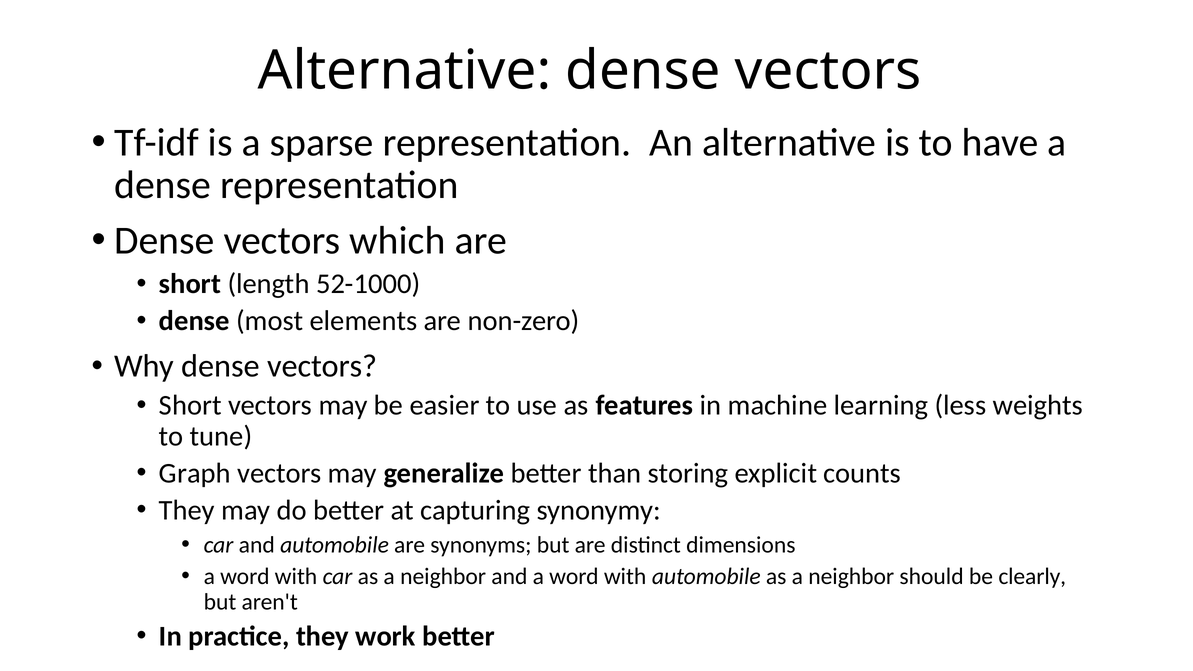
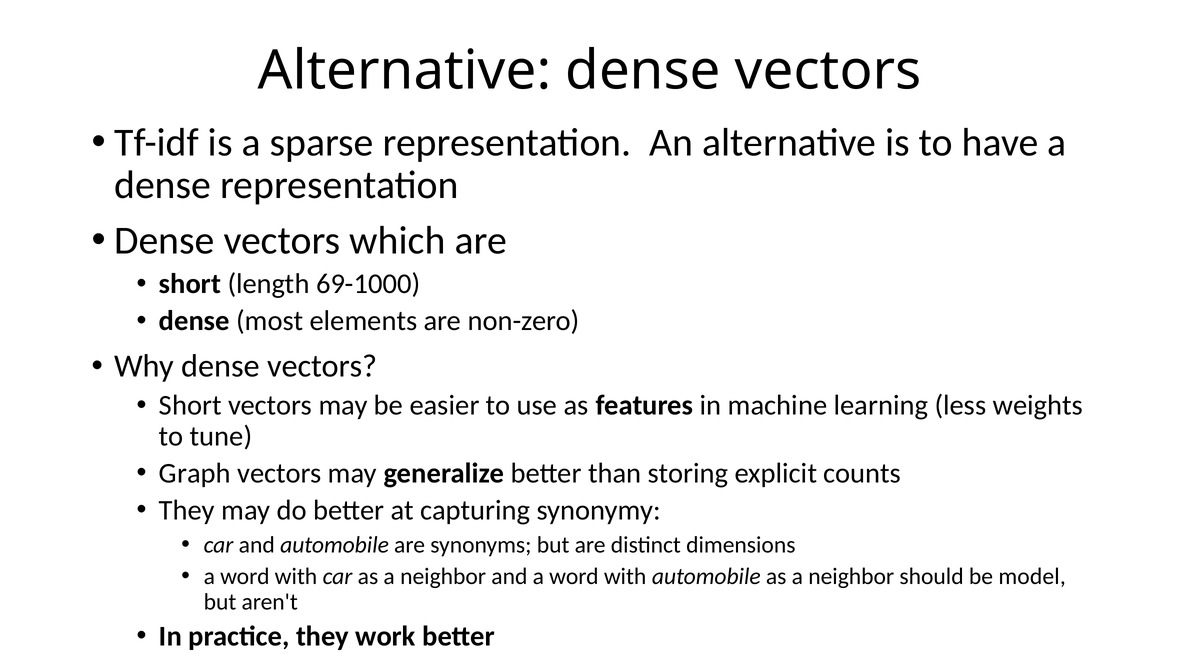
52-1000: 52-1000 -> 69-1000
clearly: clearly -> model
